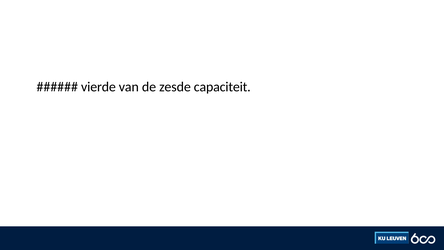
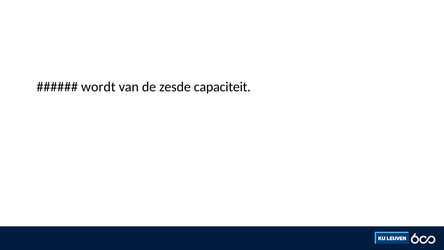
vierde: vierde -> wordt
